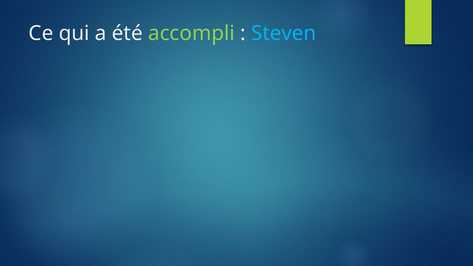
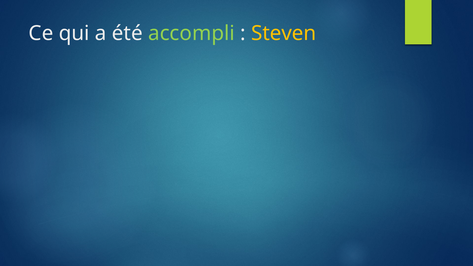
Steven colour: light blue -> yellow
